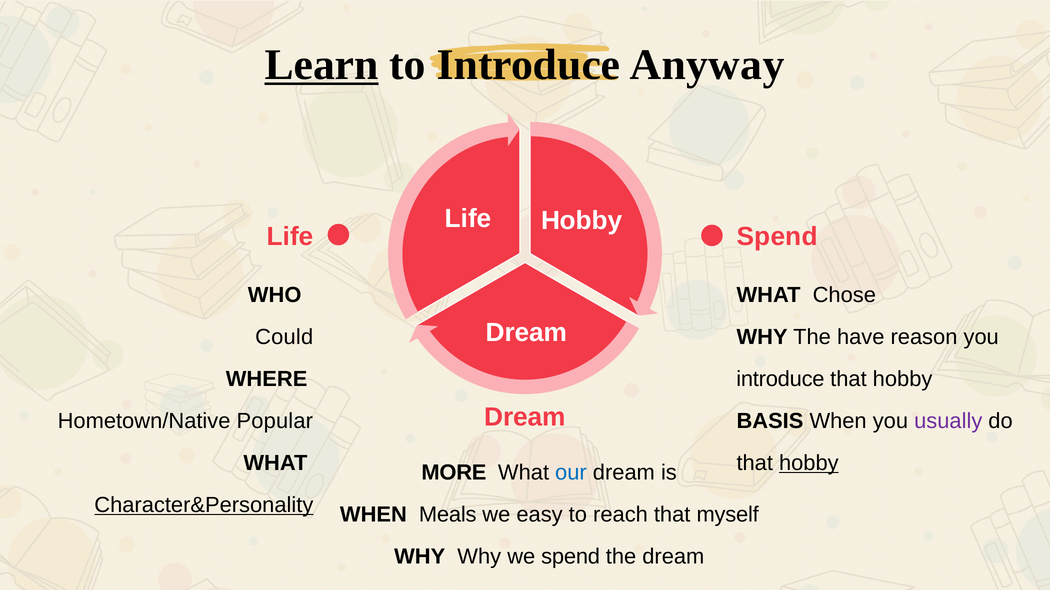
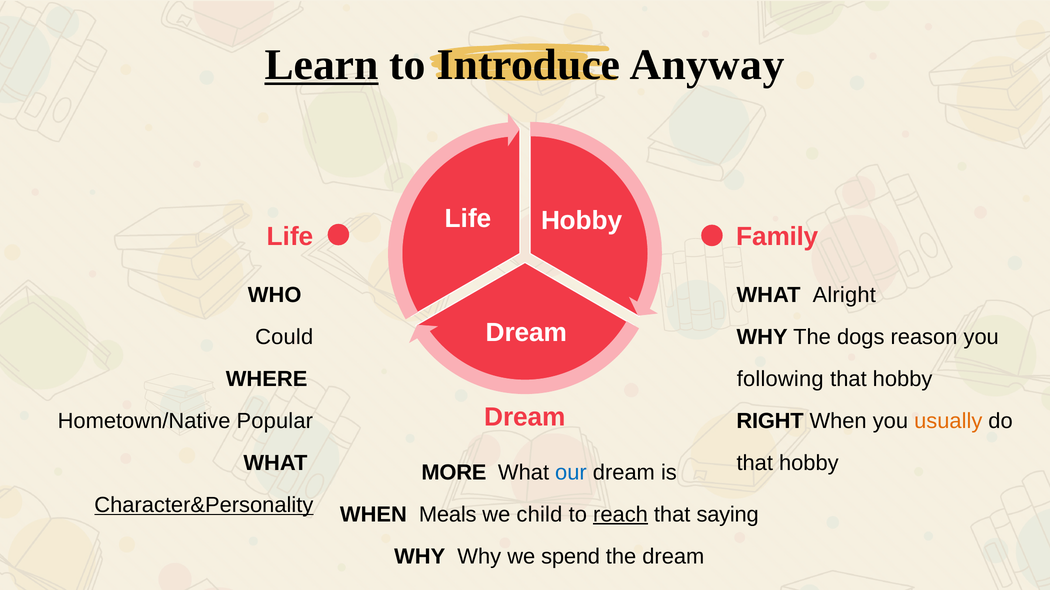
Spend at (777, 237): Spend -> Family
Chose: Chose -> Alright
have: have -> dogs
introduce at (780, 380): introduce -> following
BASIS: BASIS -> RIGHT
usually colour: purple -> orange
hobby at (809, 464) underline: present -> none
easy: easy -> child
reach underline: none -> present
myself: myself -> saying
